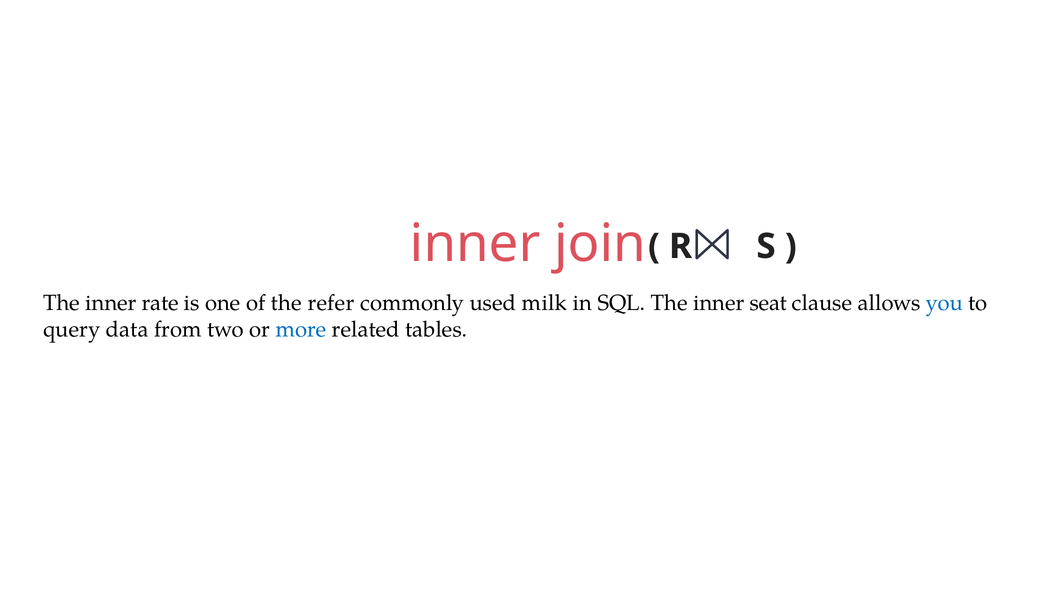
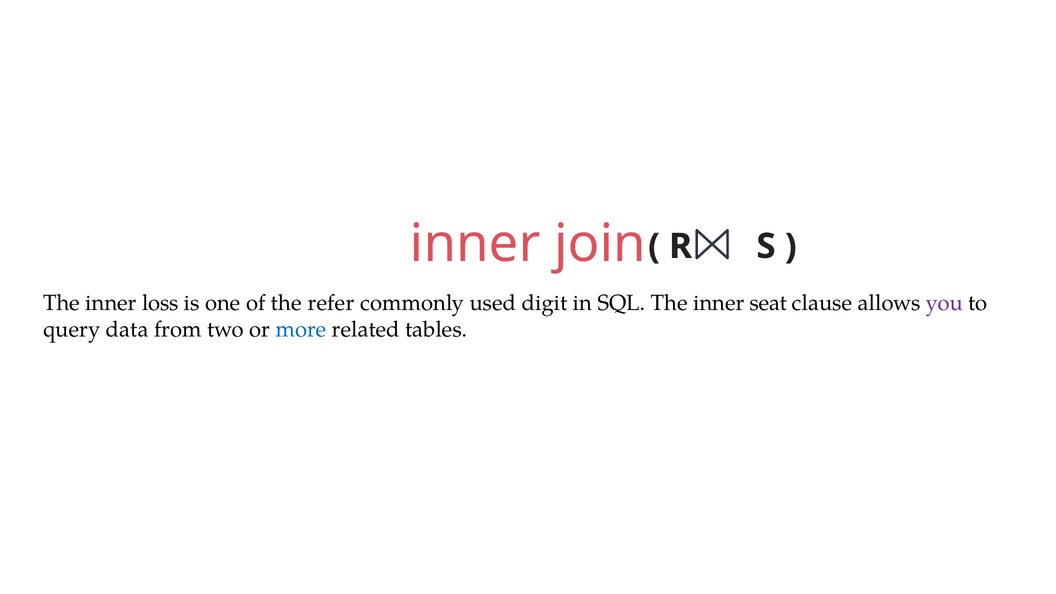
rate: rate -> loss
milk: milk -> digit
you colour: blue -> purple
